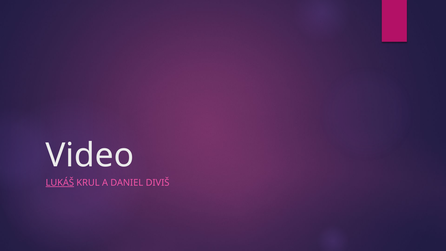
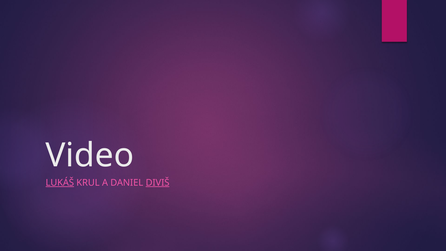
DIVIŠ underline: none -> present
